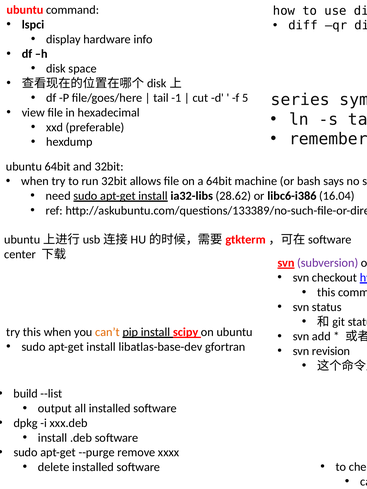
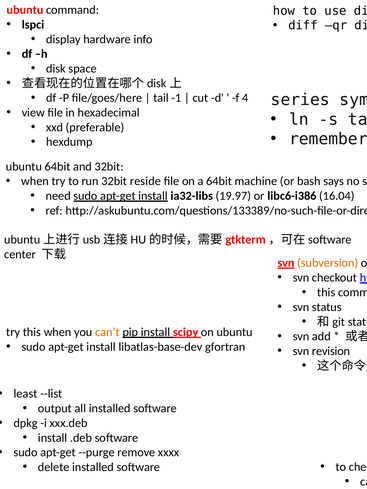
5: 5 -> 4
allows: allows -> reside
28.62: 28.62 -> 19.97
subversion colour: purple -> orange
build: build -> least
